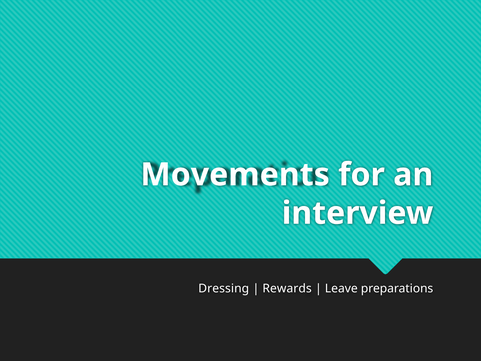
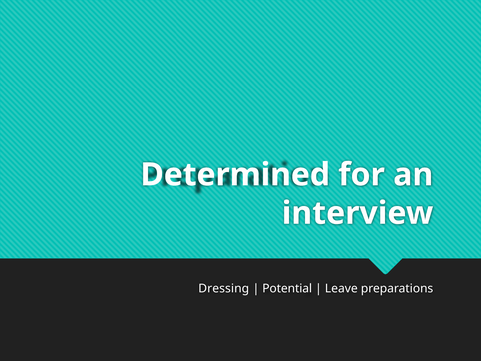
Movements: Movements -> Determined
Rewards: Rewards -> Potential
